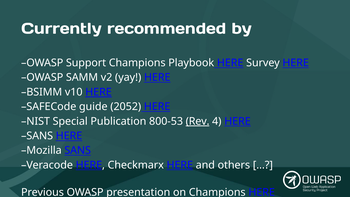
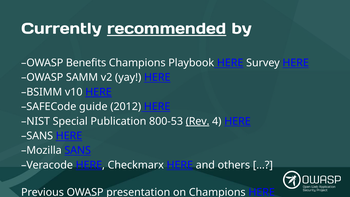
recommended underline: none -> present
Support: Support -> Benefits
2052: 2052 -> 2012
